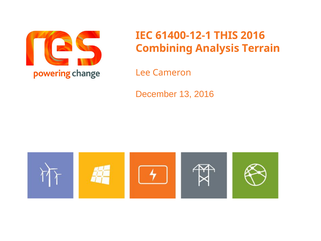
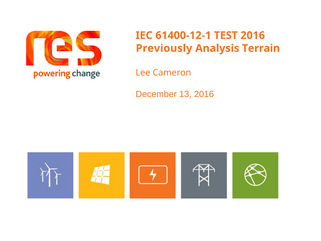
THIS: THIS -> TEST
Combining: Combining -> Previously
